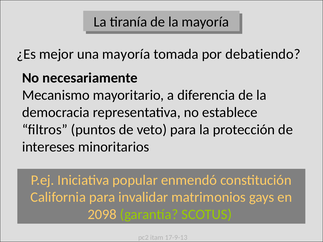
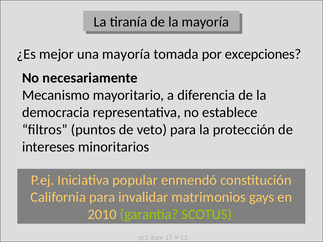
debatiendo: debatiendo -> excepciones
2098: 2098 -> 2010
